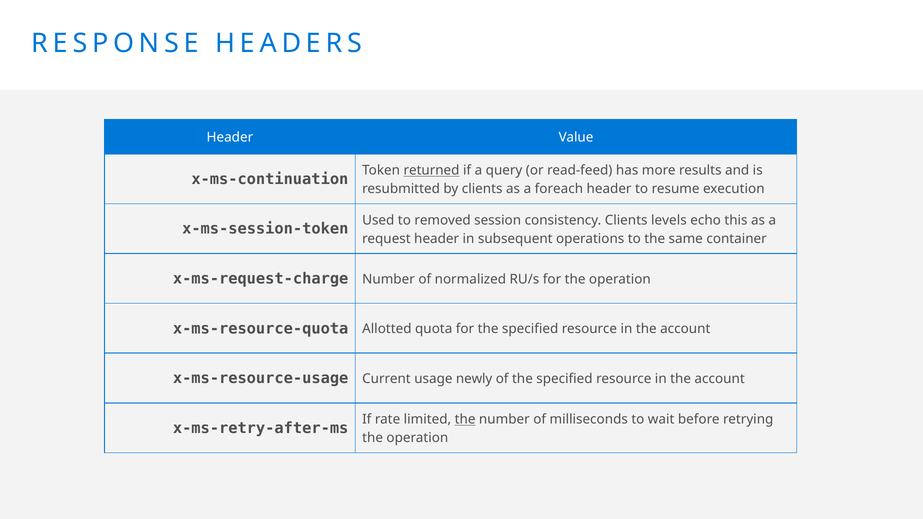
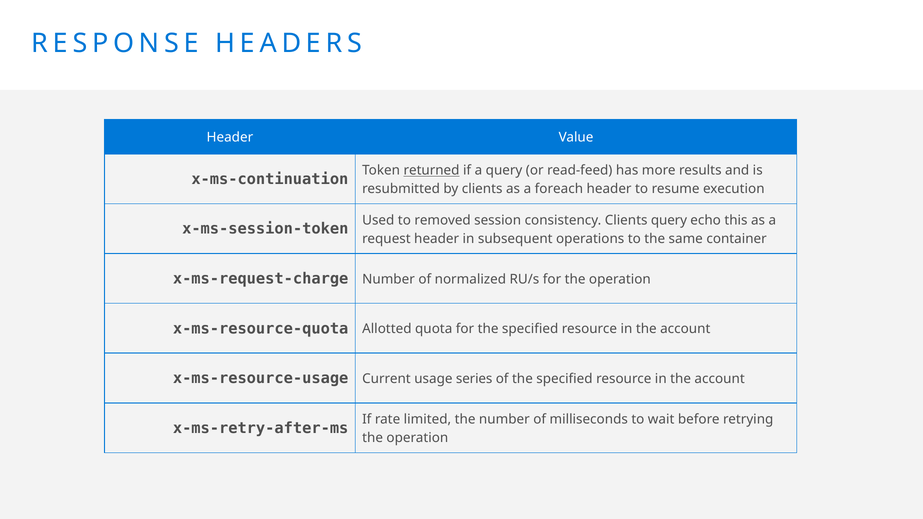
Clients levels: levels -> query
newly: newly -> series
the at (465, 420) underline: present -> none
